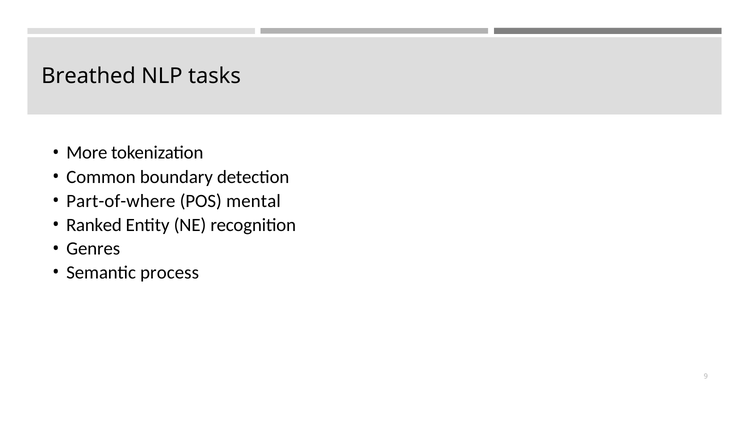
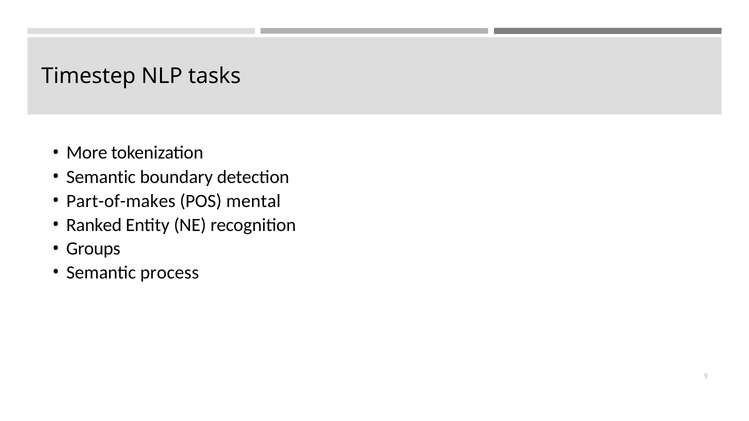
Breathed: Breathed -> Timestep
Common at (101, 177): Common -> Semantic
Part-of-where: Part-of-where -> Part-of-makes
Genres: Genres -> Groups
